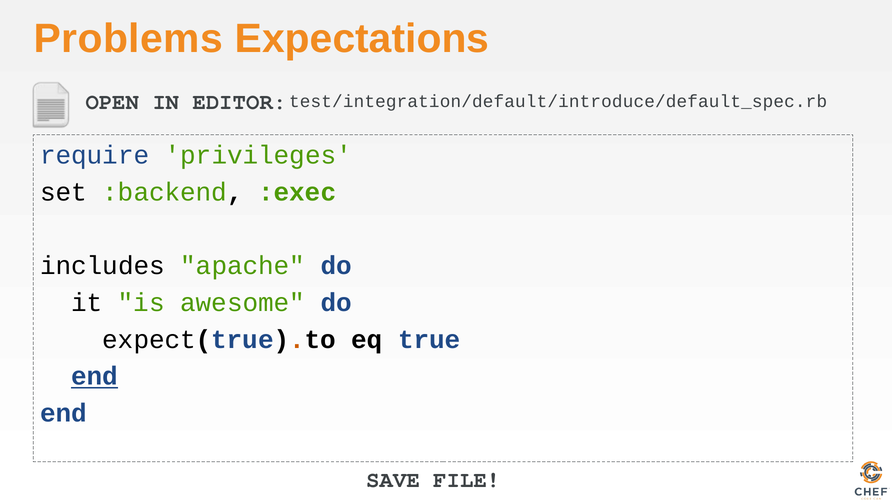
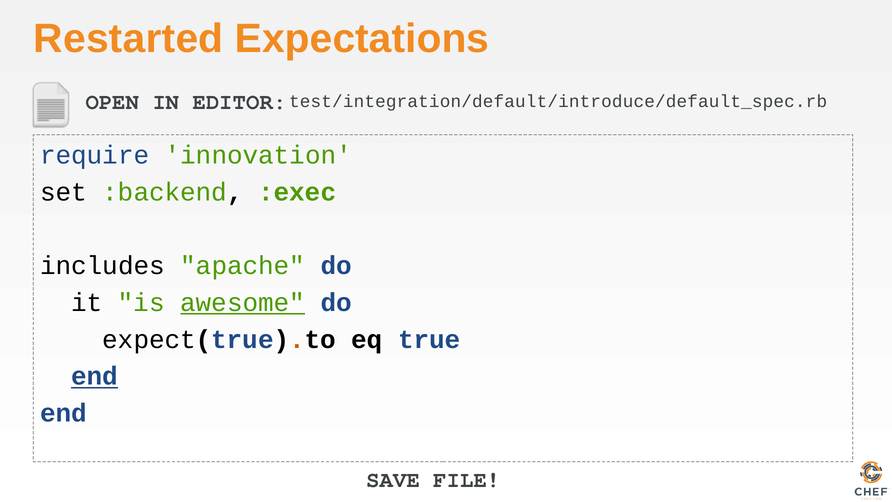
Problems: Problems -> Restarted
privileges: privileges -> innovation
awesome underline: none -> present
